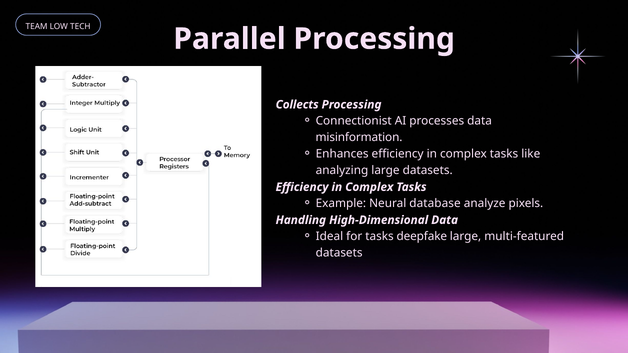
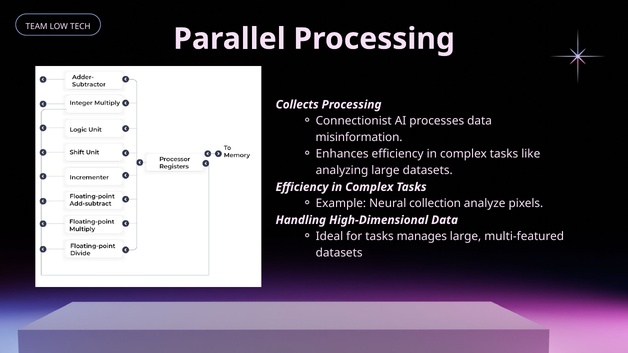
database: database -> collection
deepfake: deepfake -> manages
